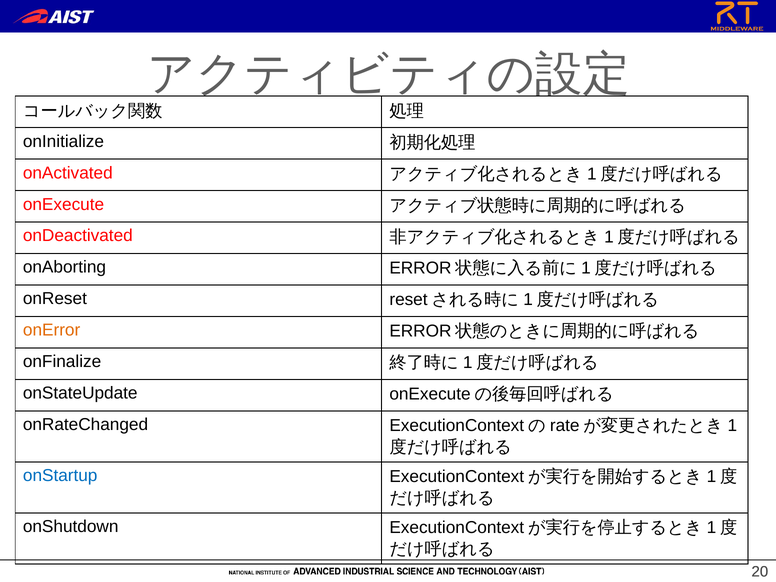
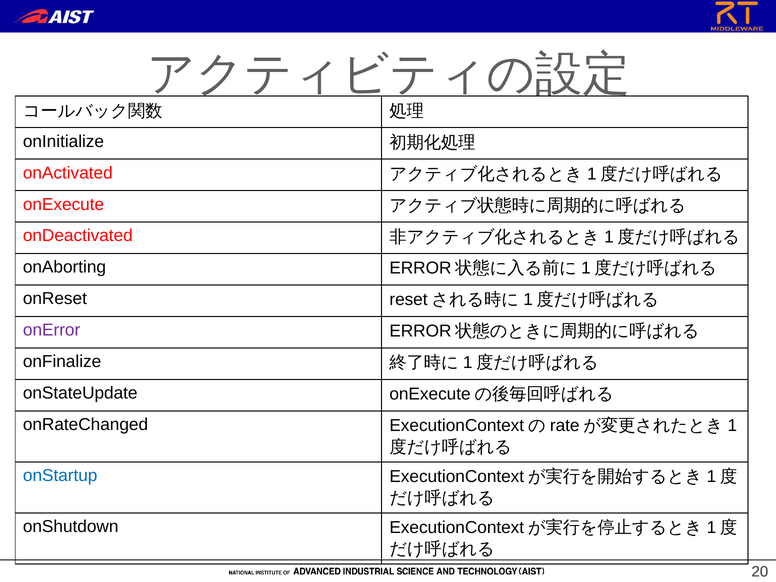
onError colour: orange -> purple
